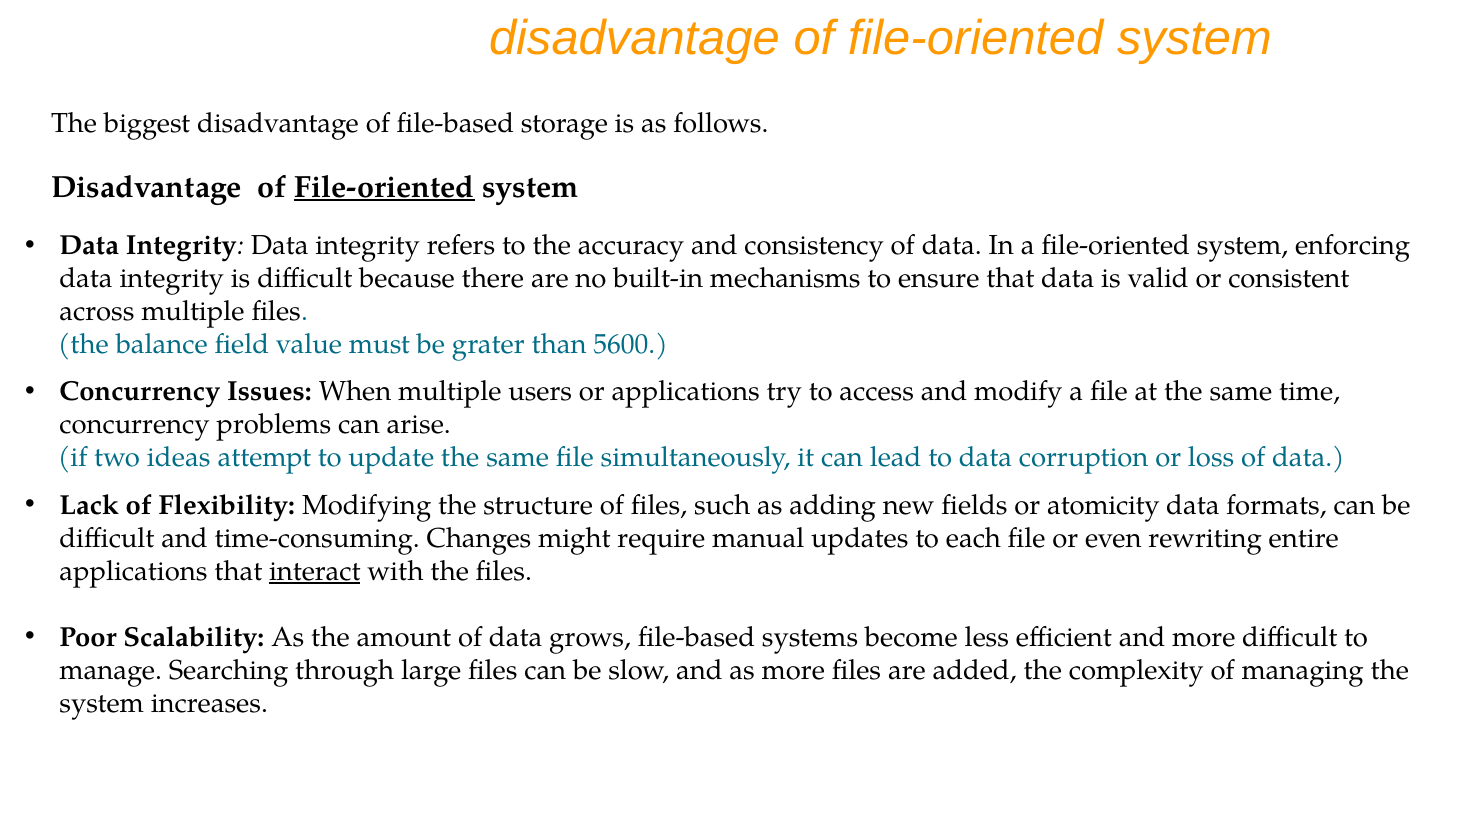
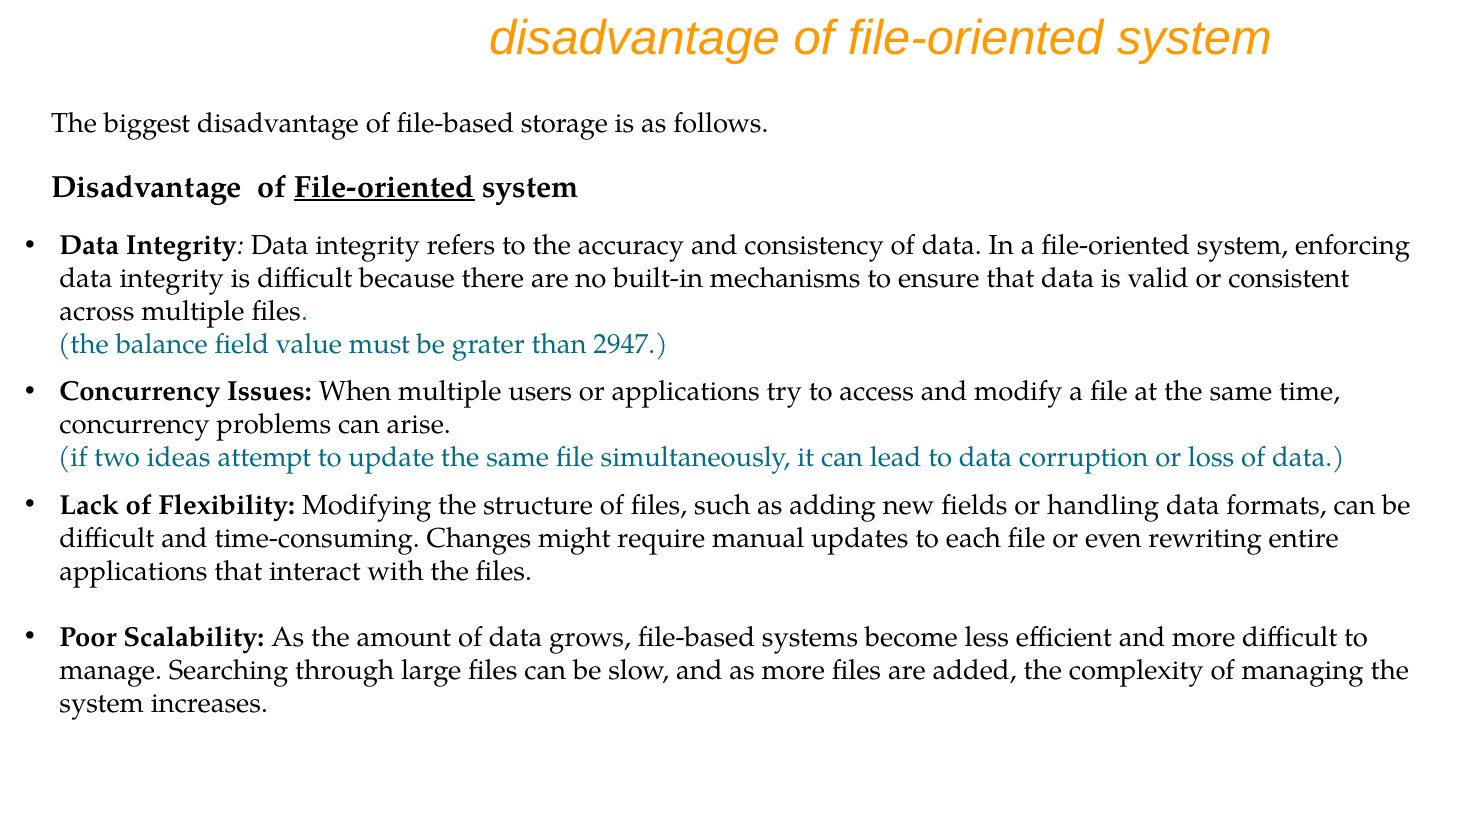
5600: 5600 -> 2947
atomicity: atomicity -> handling
interact underline: present -> none
